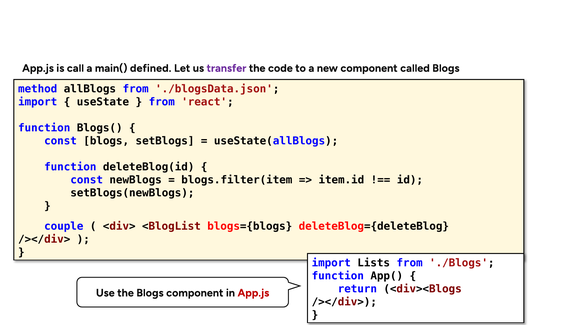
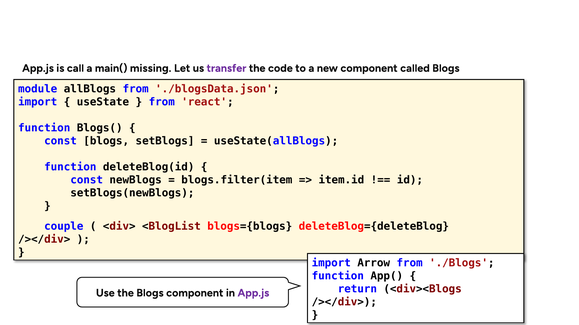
defined: defined -> missing
method: method -> module
Lists: Lists -> Arrow
App.js at (253, 294) colour: red -> purple
